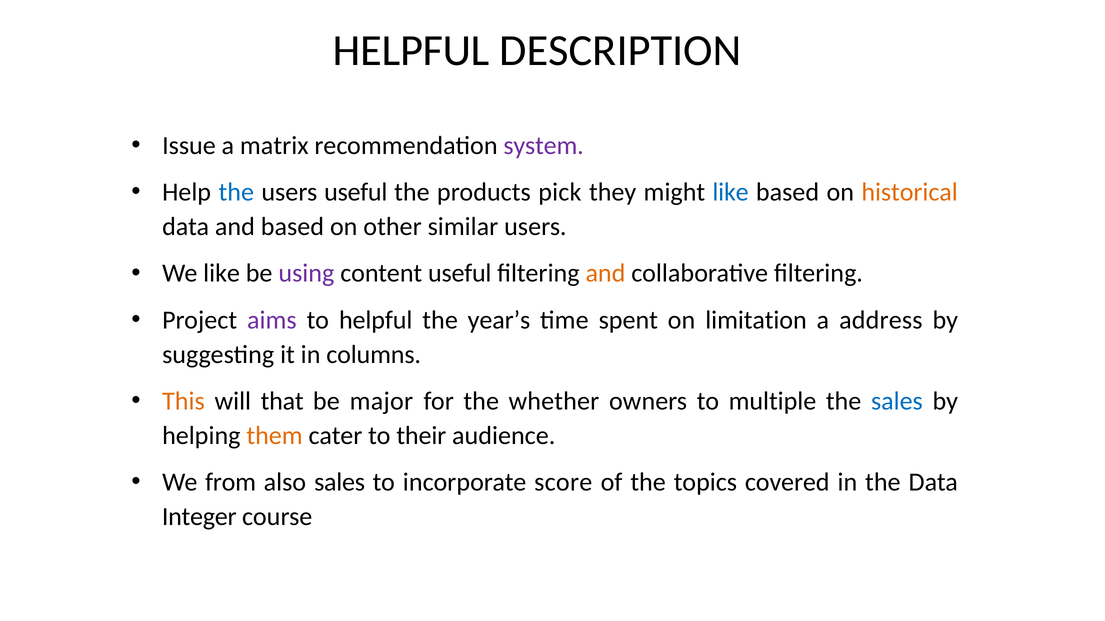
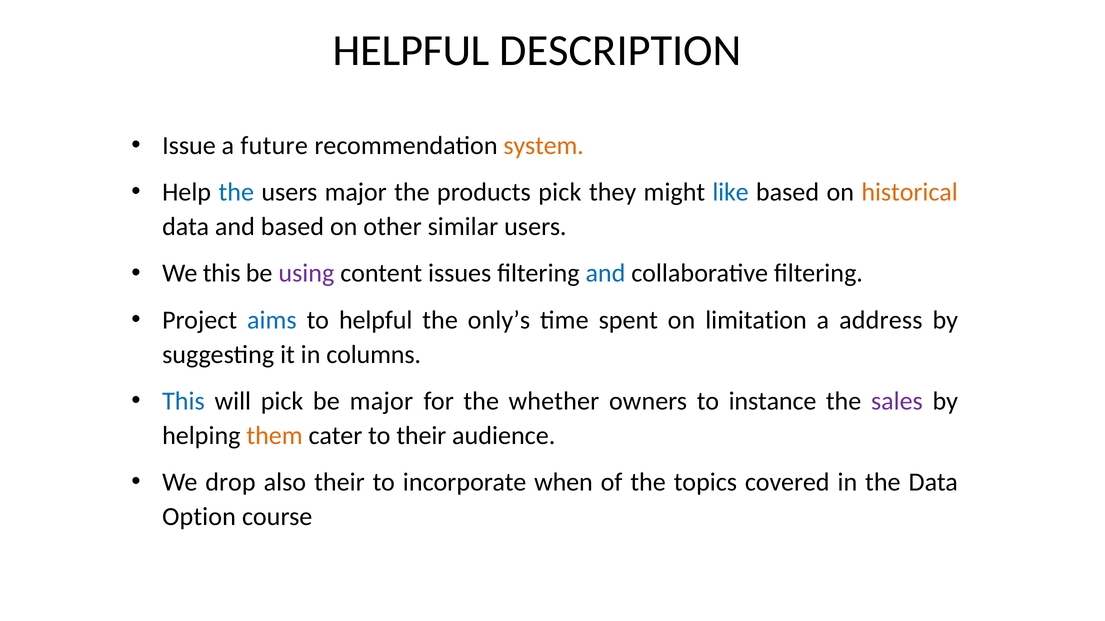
matrix: matrix -> future
system colour: purple -> orange
users useful: useful -> major
We like: like -> this
content useful: useful -> issues
and at (605, 274) colour: orange -> blue
aims colour: purple -> blue
year’s: year’s -> only’s
This at (183, 402) colour: orange -> blue
will that: that -> pick
multiple: multiple -> instance
sales at (897, 402) colour: blue -> purple
from: from -> drop
also sales: sales -> their
score: score -> when
Integer: Integer -> Option
